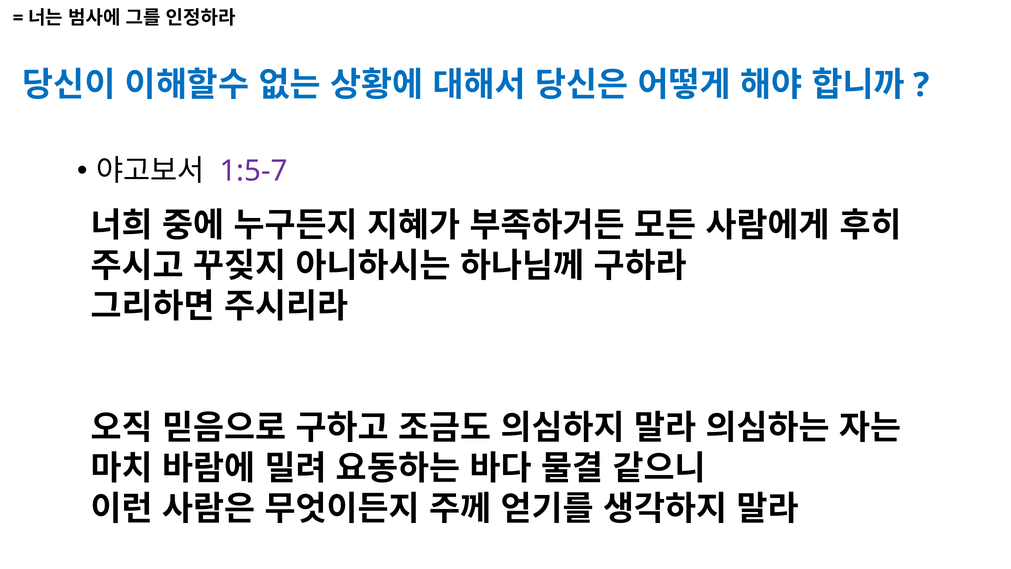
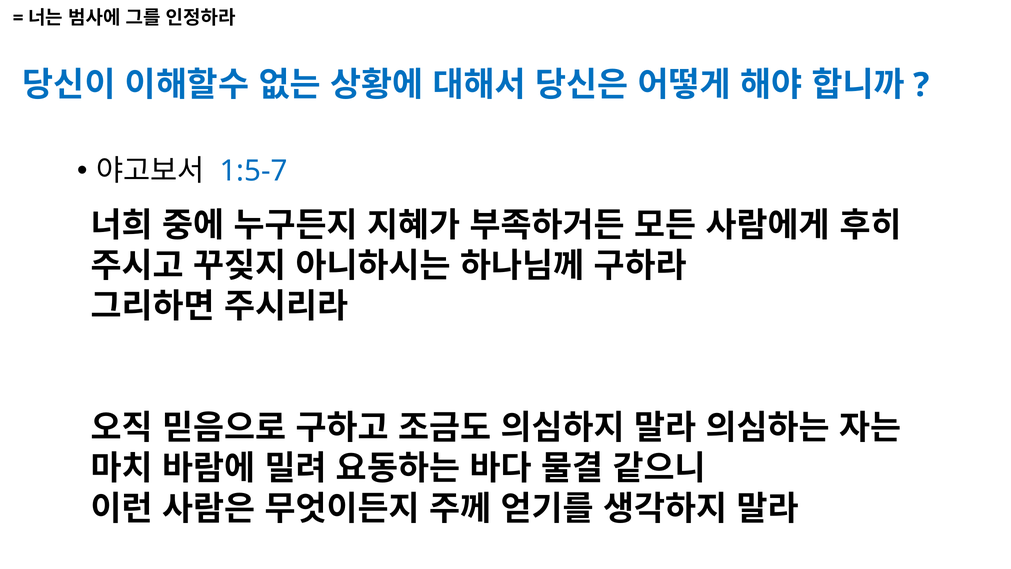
1:5-7 colour: purple -> blue
